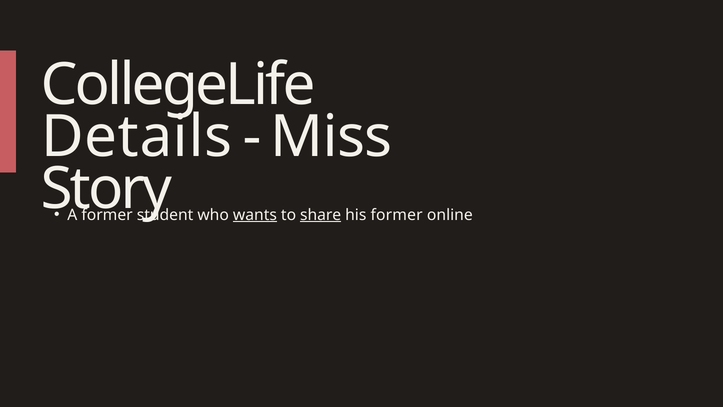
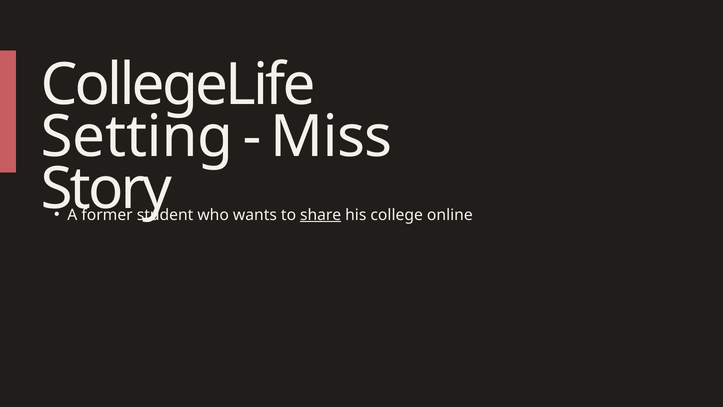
Details: Details -> Setting
wants underline: present -> none
his former: former -> college
